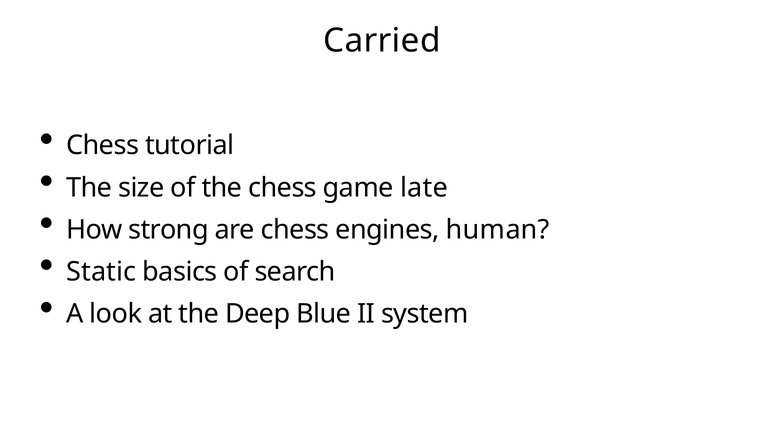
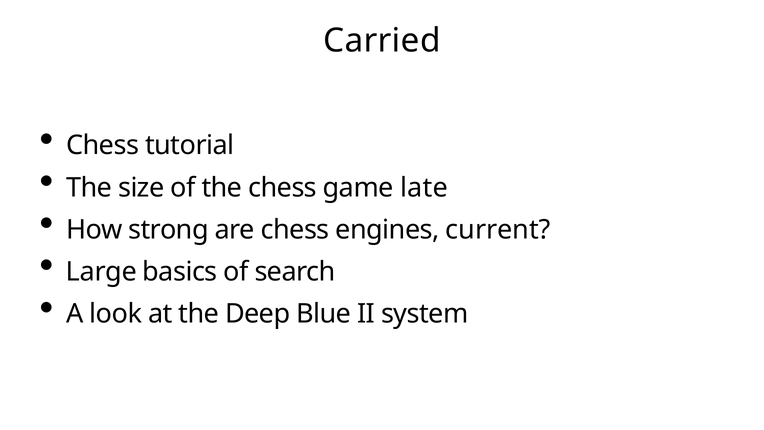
human: human -> current
Static: Static -> Large
